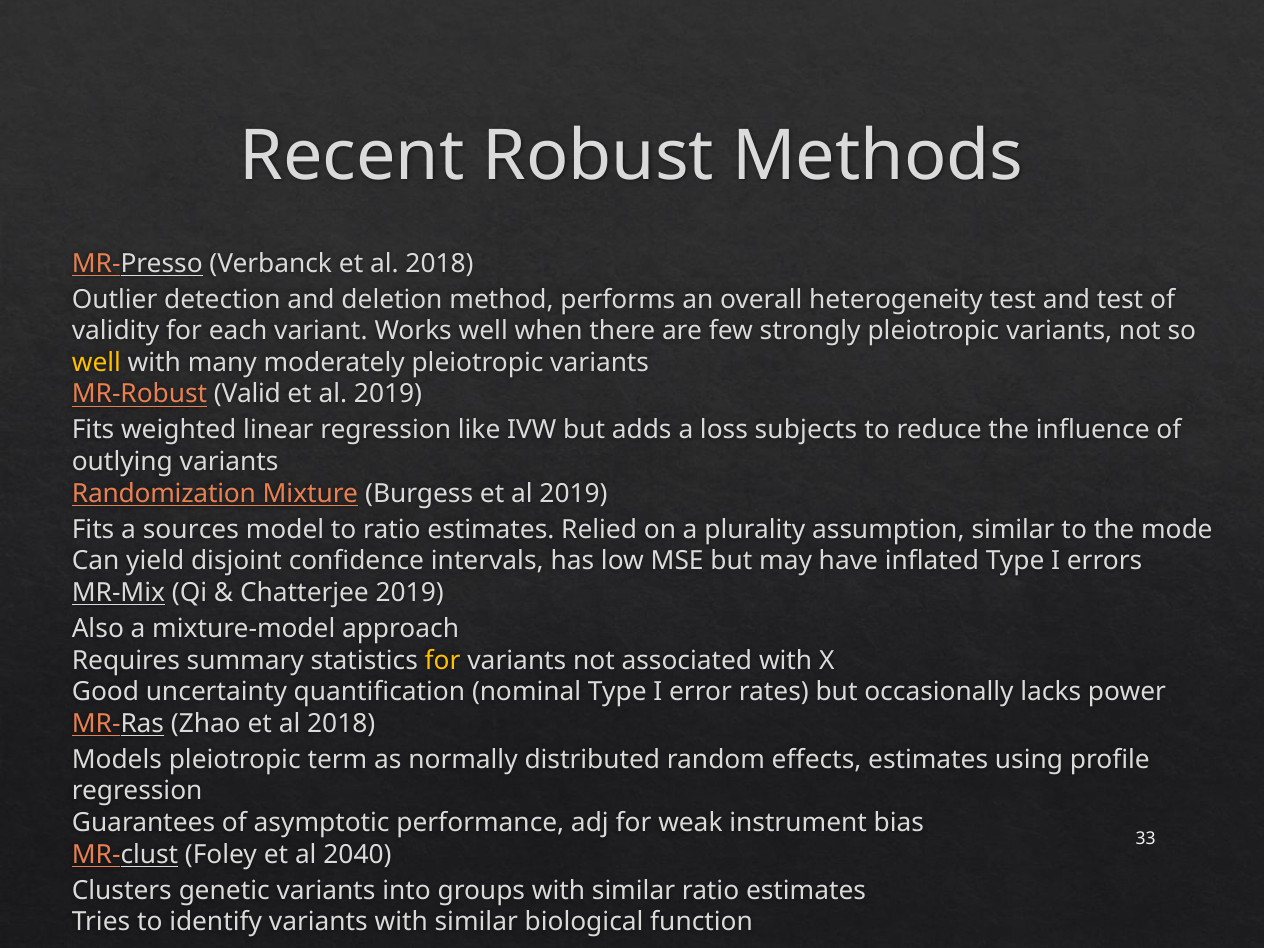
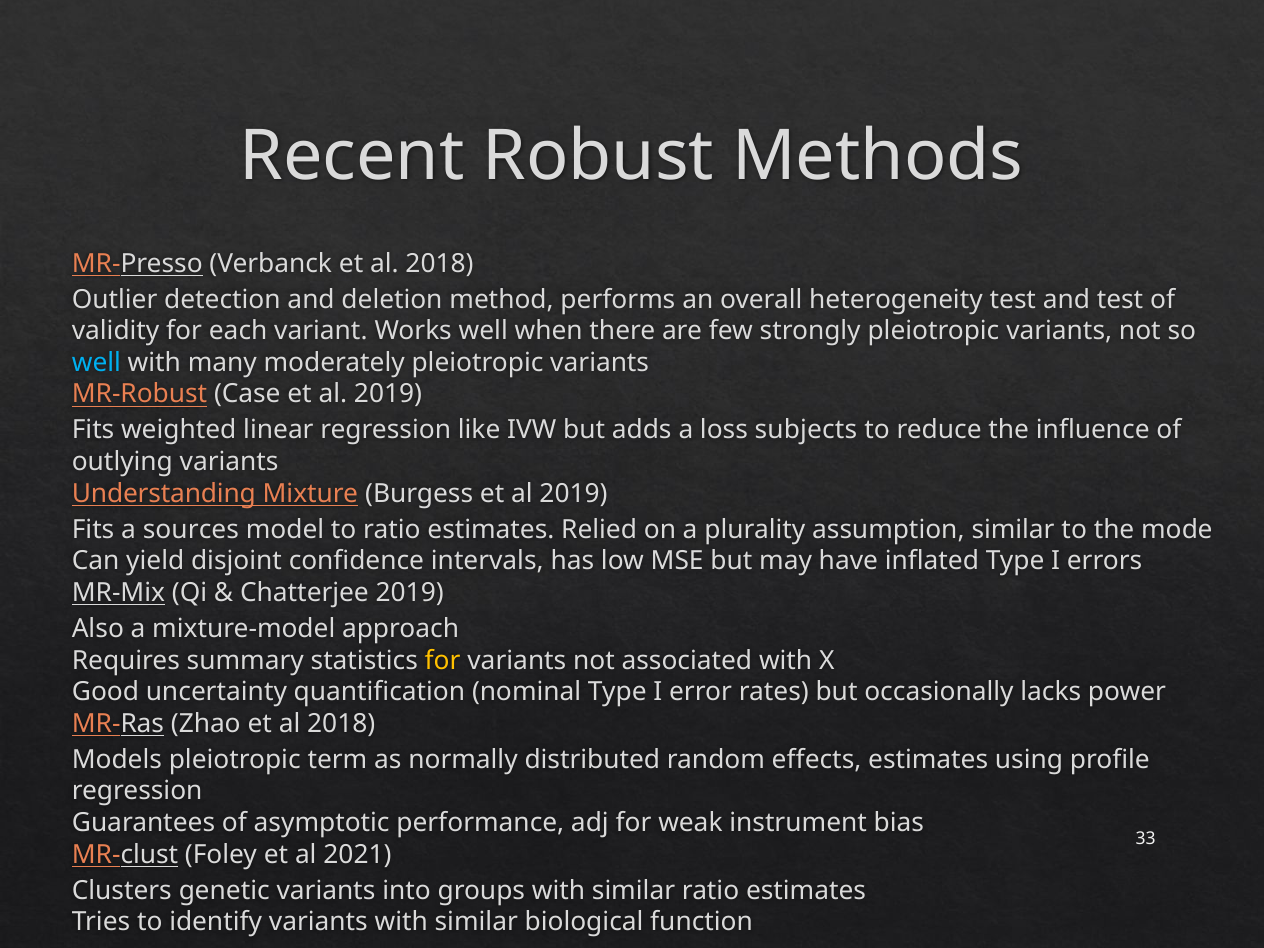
well at (96, 363) colour: yellow -> light blue
Valid: Valid -> Case
Randomization: Randomization -> Understanding
2040: 2040 -> 2021
